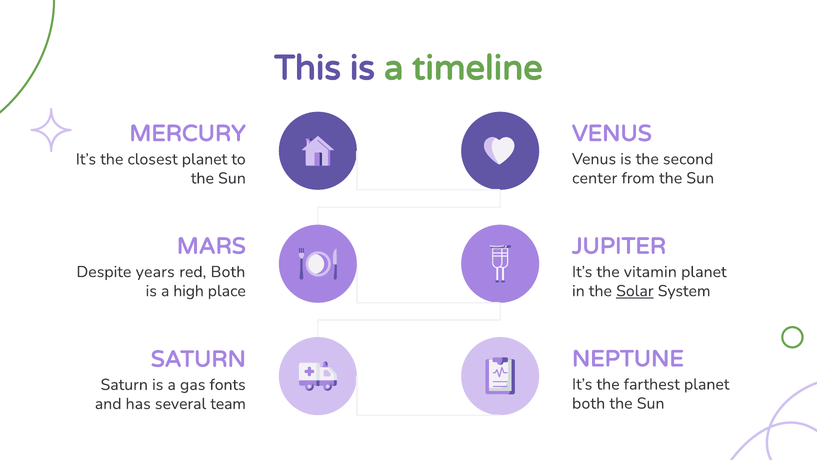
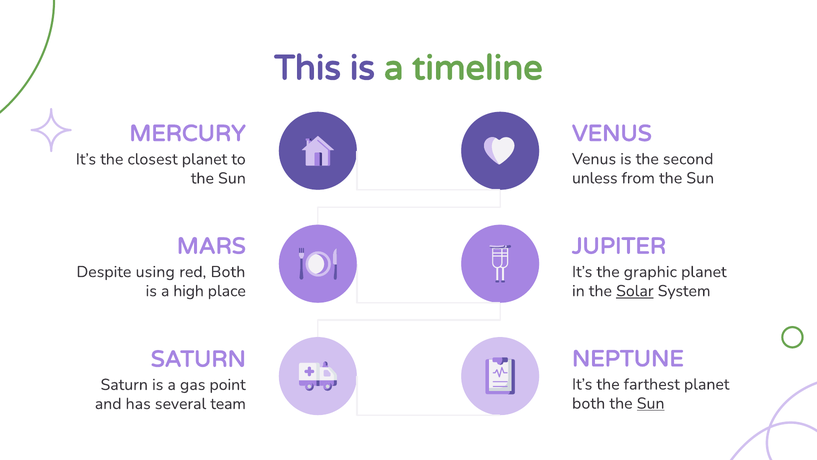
center: center -> unless
years: years -> using
vitamin: vitamin -> graphic
fonts: fonts -> point
Sun at (651, 403) underline: none -> present
